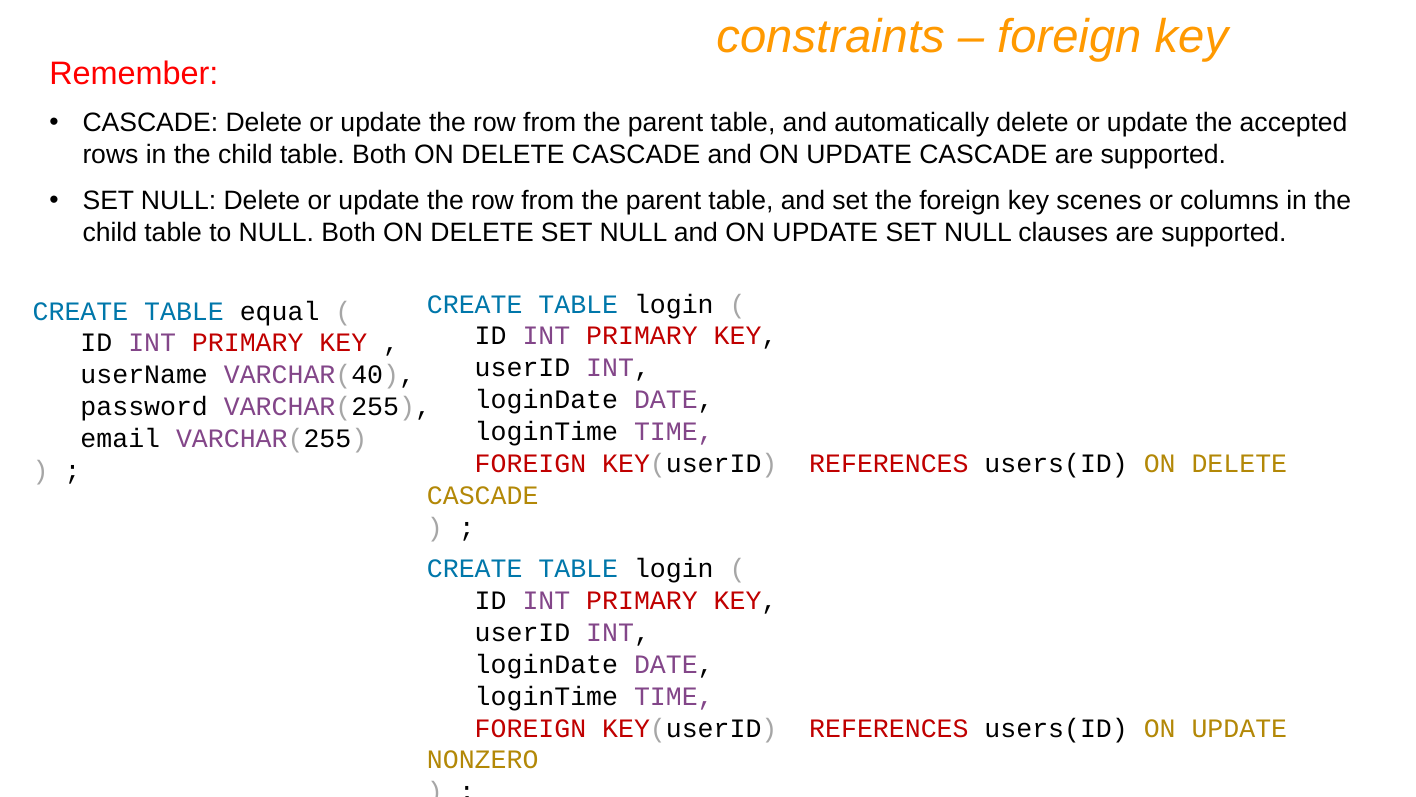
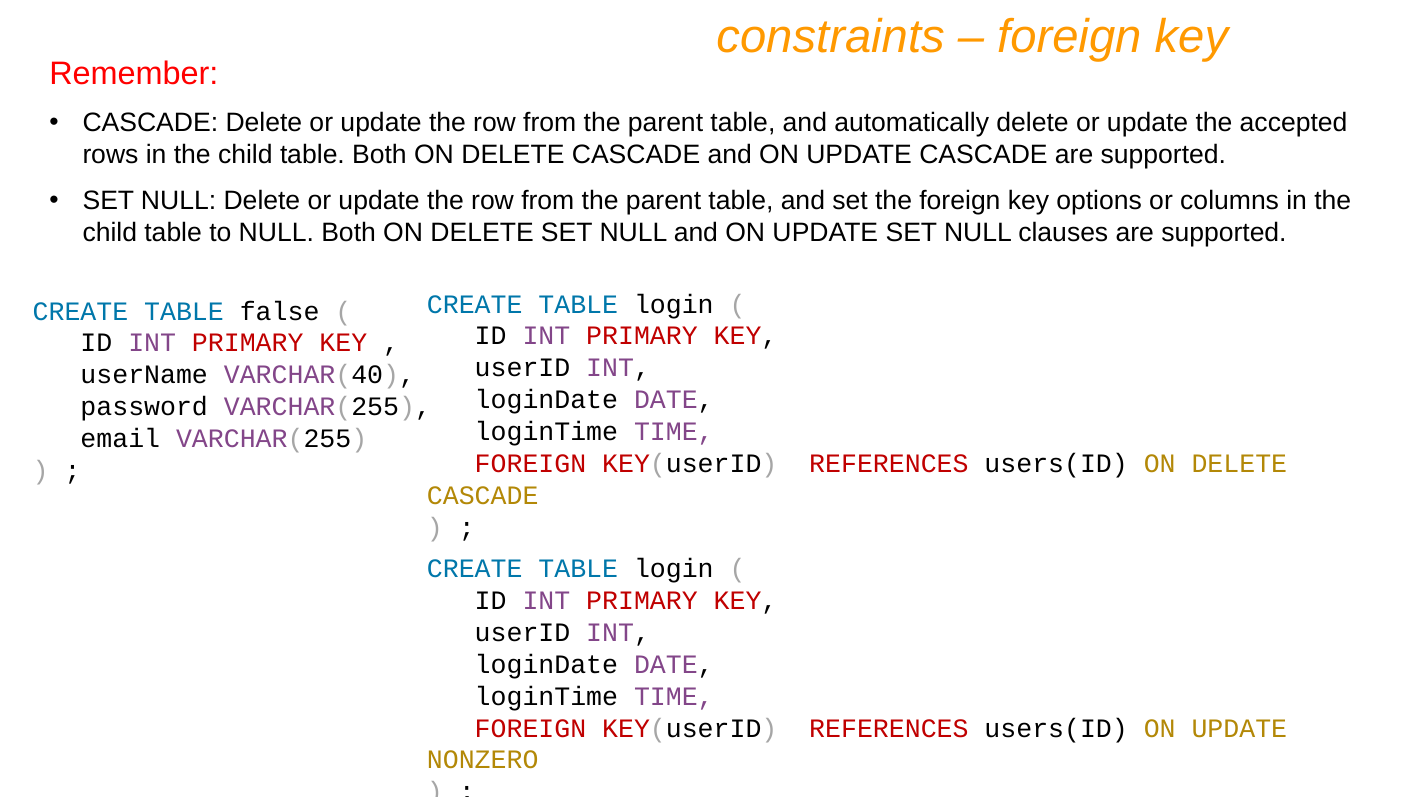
scenes: scenes -> options
equal: equal -> false
